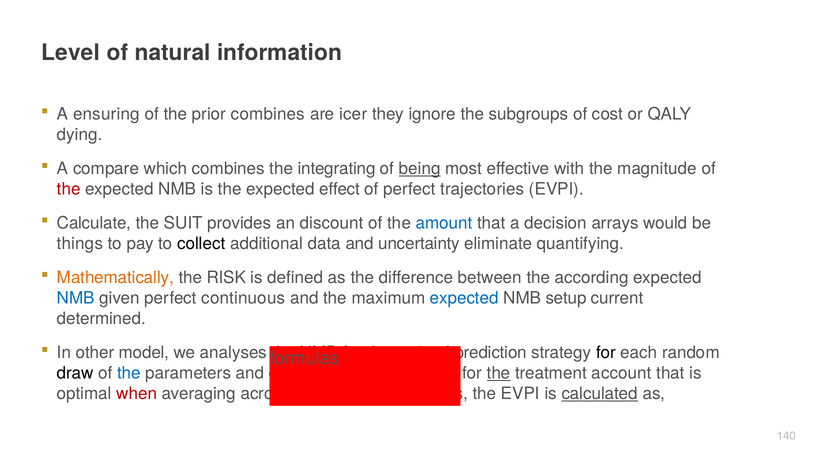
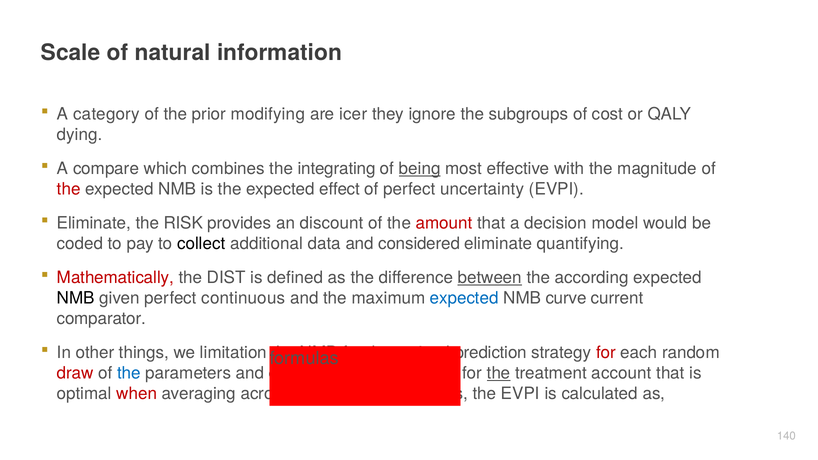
Level: Level -> Scale
ensuring: ensuring -> category
prior combines: combines -> modifying
trajectories: trajectories -> uncertainty
Calculate at (94, 223): Calculate -> Eliminate
SUIT: SUIT -> RISK
amount colour: blue -> red
arrays: arrays -> model
things: things -> coded
uncertainty: uncertainty -> considered
Mathematically colour: orange -> red
RISK: RISK -> DIST
between underline: none -> present
NMB at (76, 298) colour: blue -> black
setup: setup -> curve
determined: determined -> comparator
model: model -> things
analyses: analyses -> limitation
for at (606, 353) colour: black -> red
draw colour: black -> red
calculated underline: present -> none
